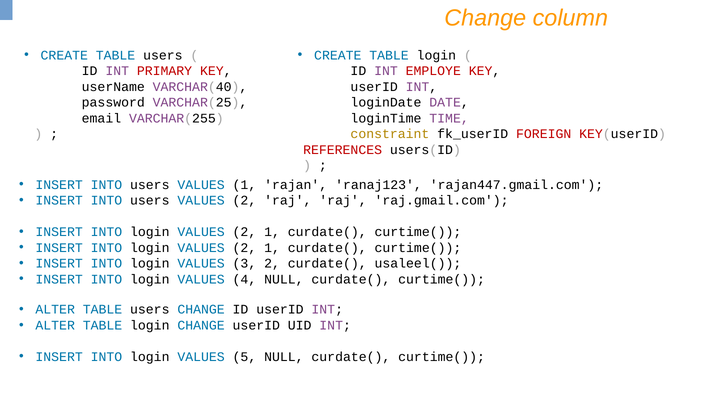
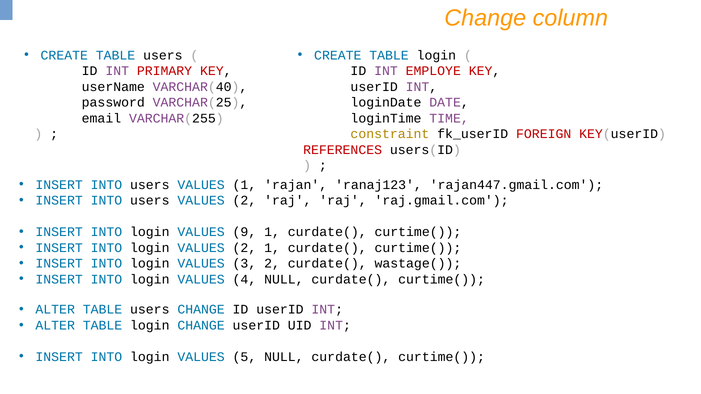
2 at (244, 232): 2 -> 9
usaleel(: usaleel( -> wastage(
